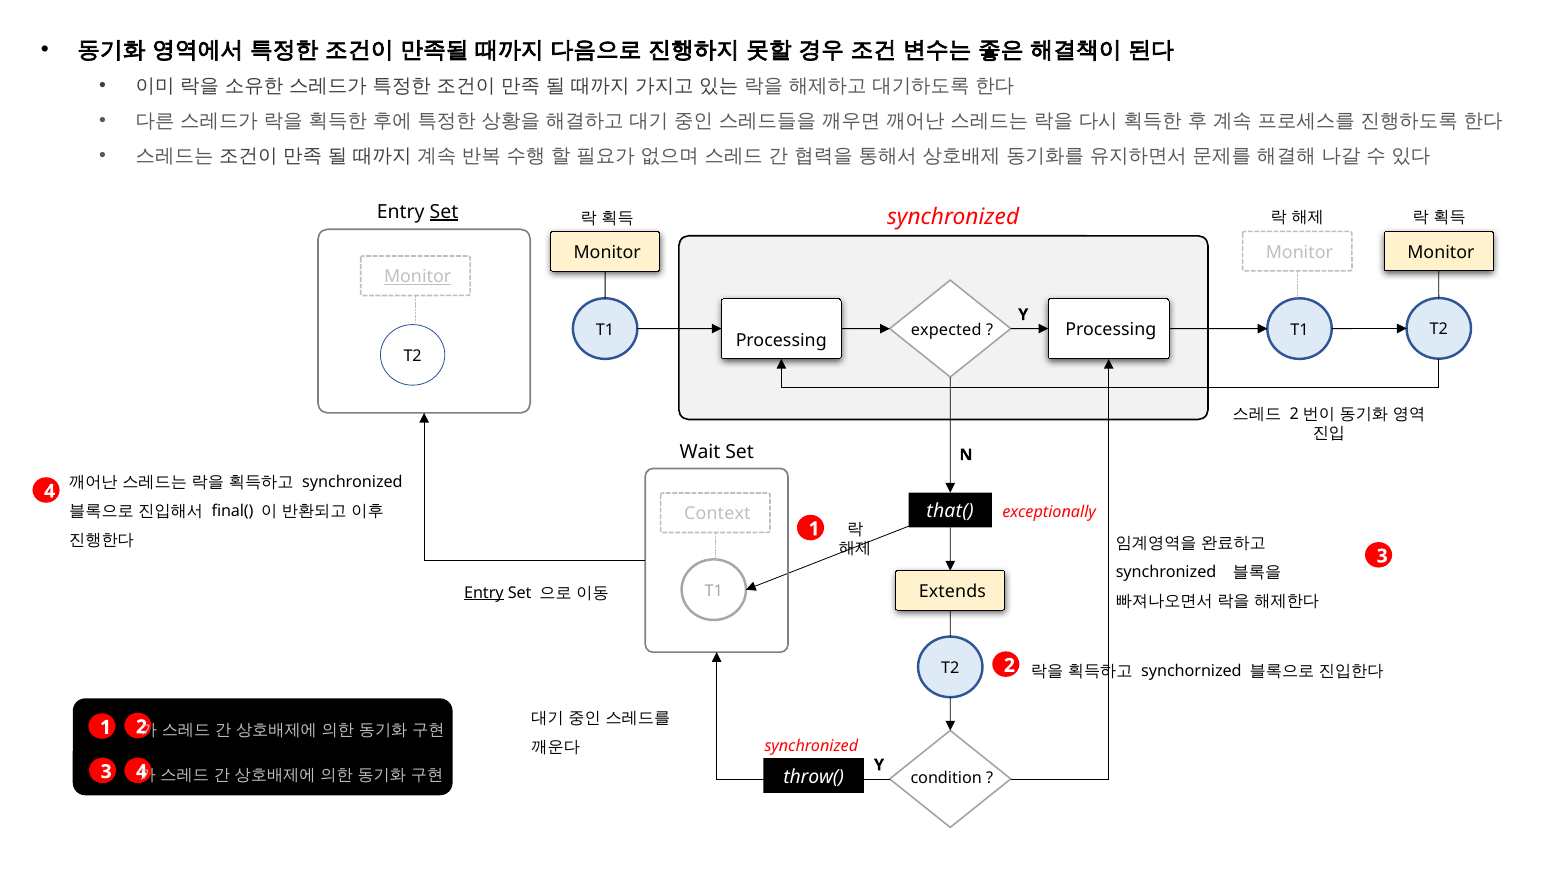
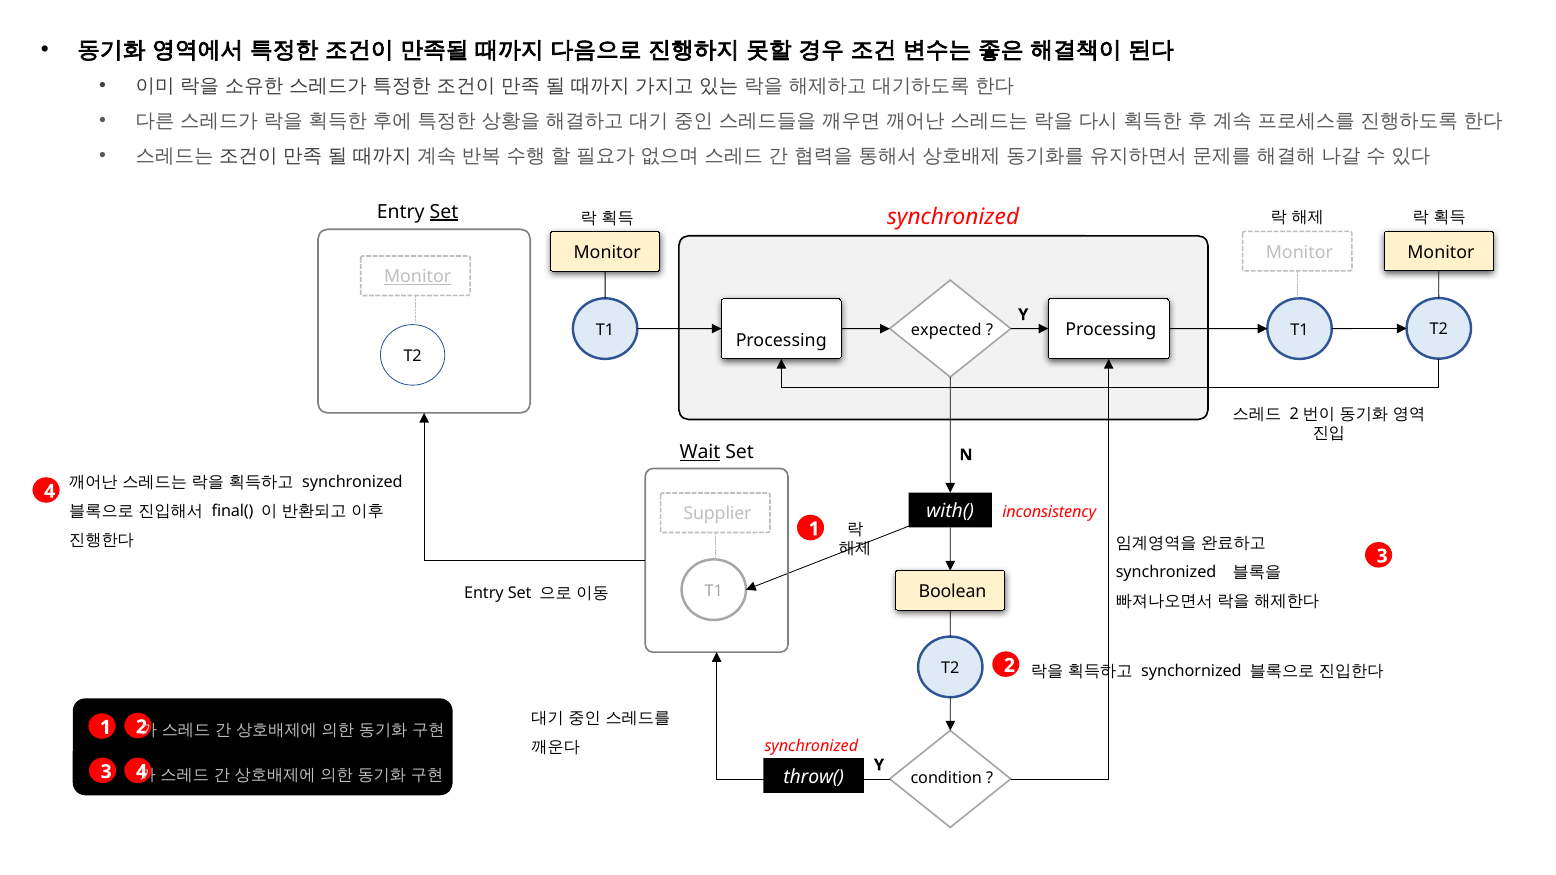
Wait underline: none -> present
that(: that( -> with(
exceptionally: exceptionally -> inconsistency
Context: Context -> Supplier
Extends: Extends -> Boolean
Entry at (484, 593) underline: present -> none
